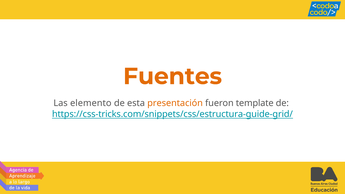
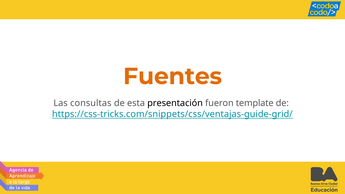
elemento: elemento -> consultas
presentación colour: orange -> black
https://css-tricks.com/snippets/css/estructura-guide-grid/: https://css-tricks.com/snippets/css/estructura-guide-grid/ -> https://css-tricks.com/snippets/css/ventajas-guide-grid/
